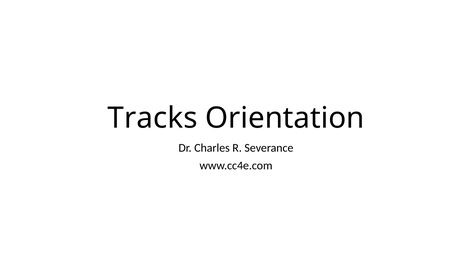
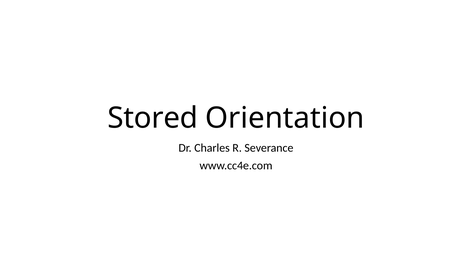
Tracks: Tracks -> Stored
